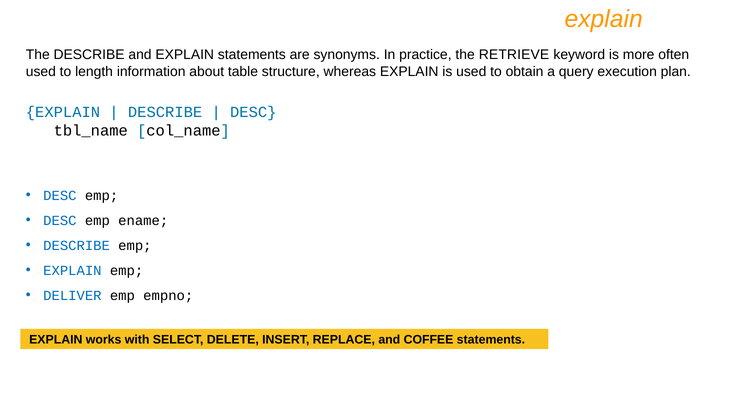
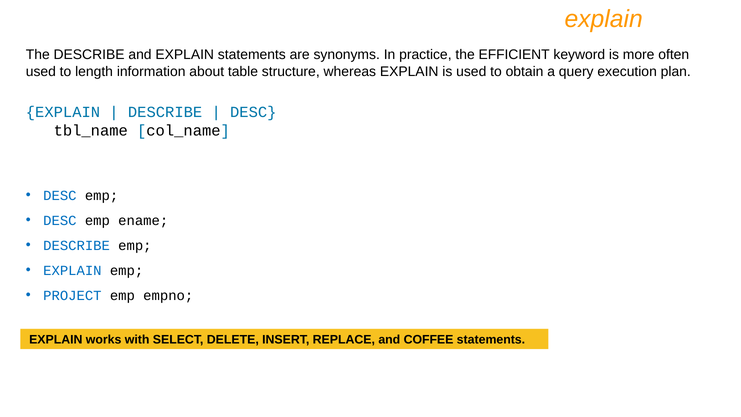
RETRIEVE: RETRIEVE -> EFFICIENT
DELIVER: DELIVER -> PROJECT
